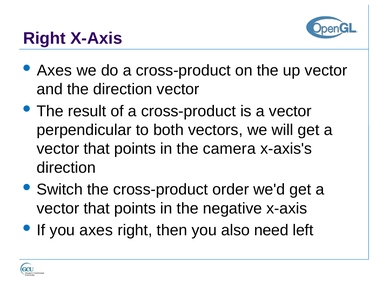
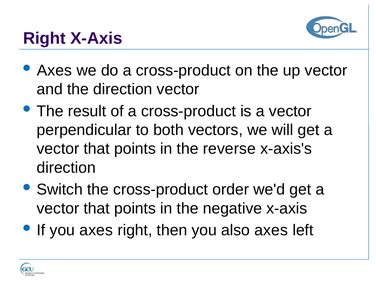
camera: camera -> reverse
also need: need -> axes
